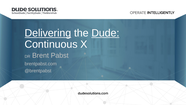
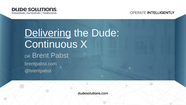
Dude underline: present -> none
